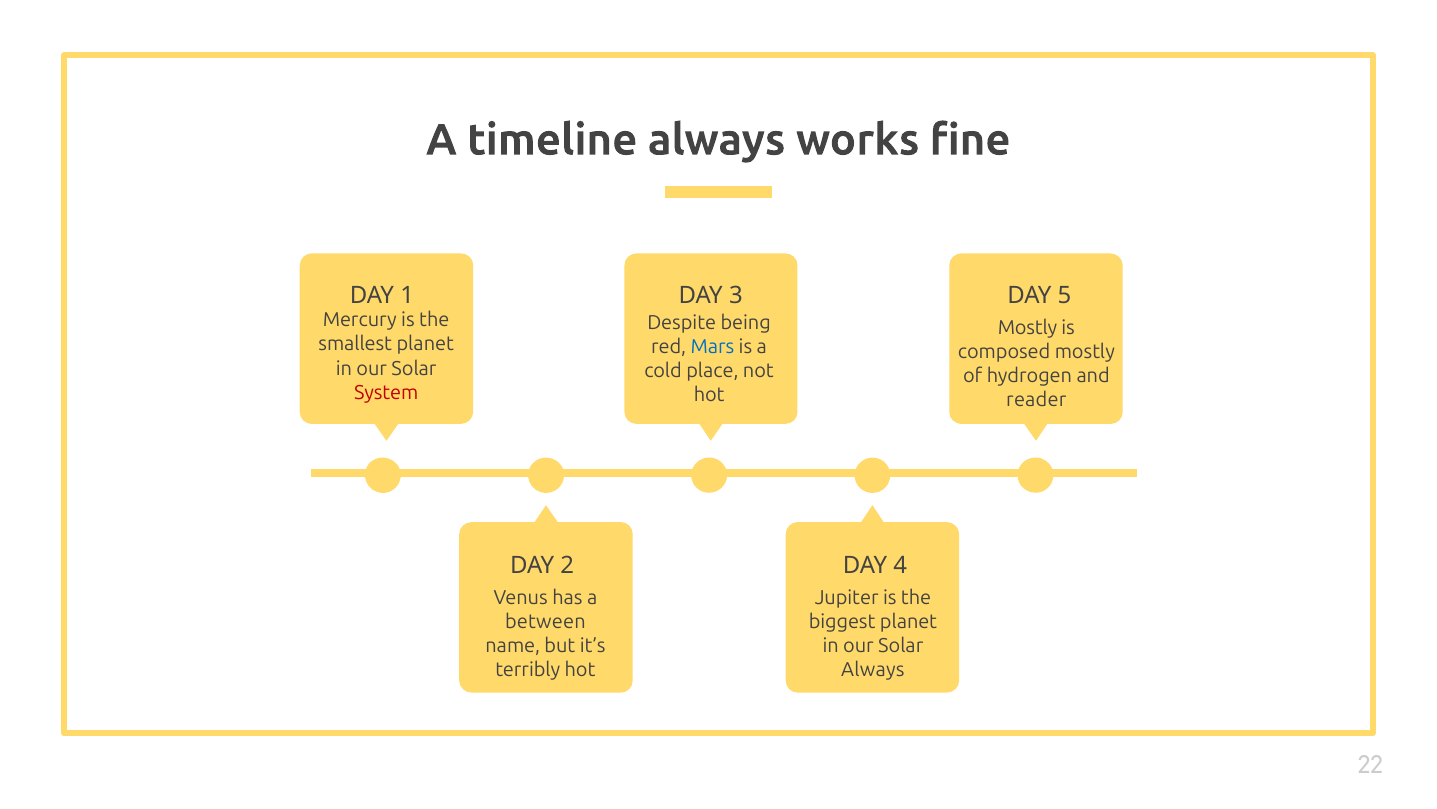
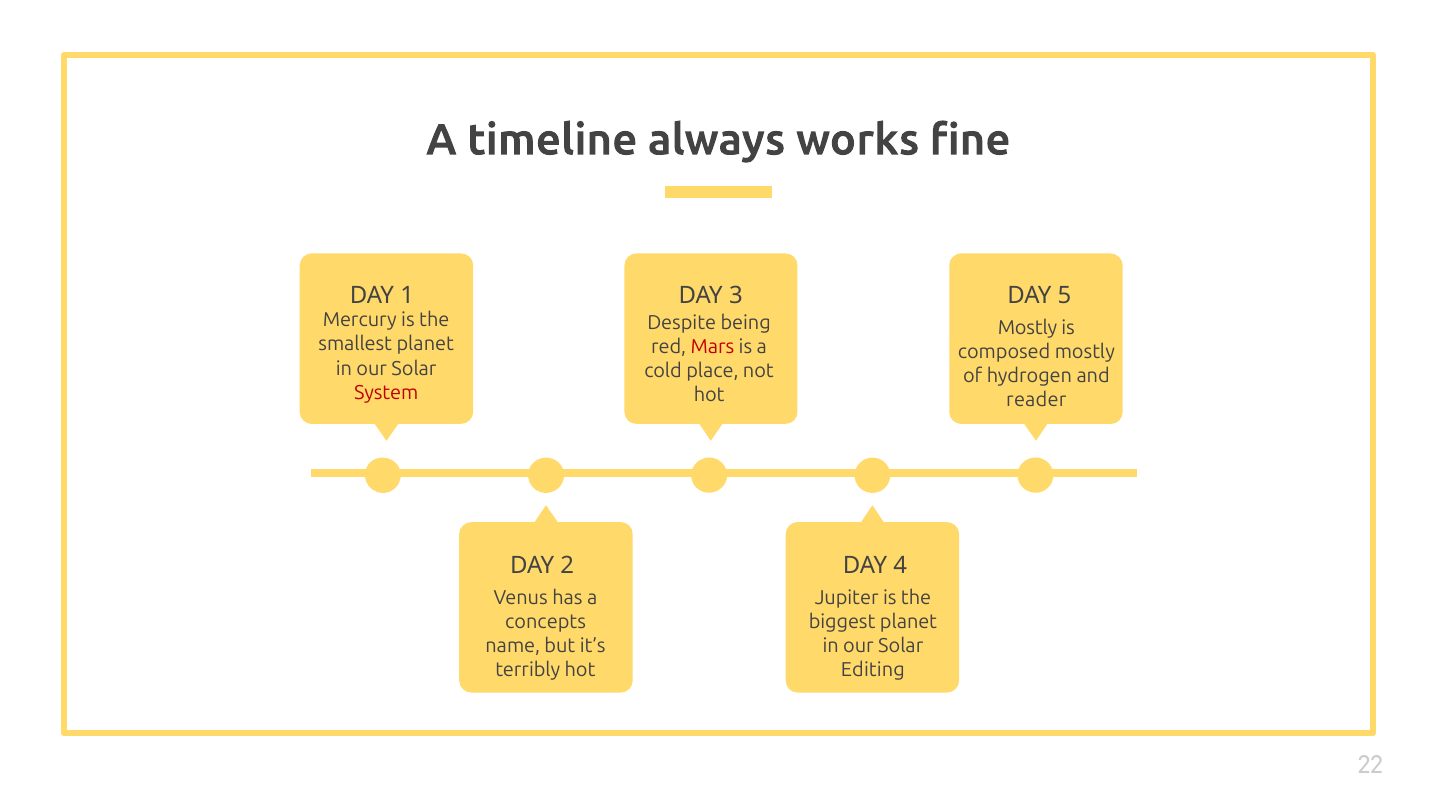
Mars colour: blue -> red
between: between -> concepts
Always at (873, 669): Always -> Editing
